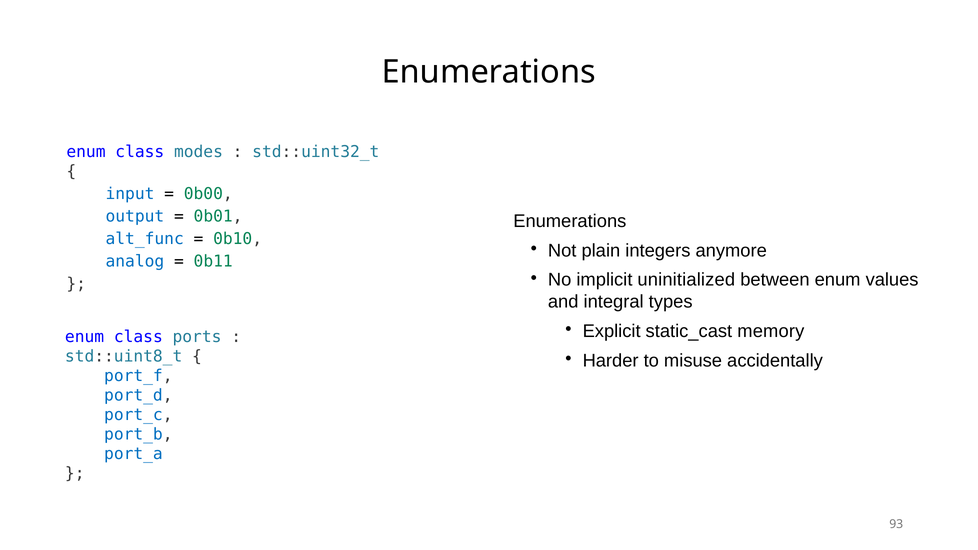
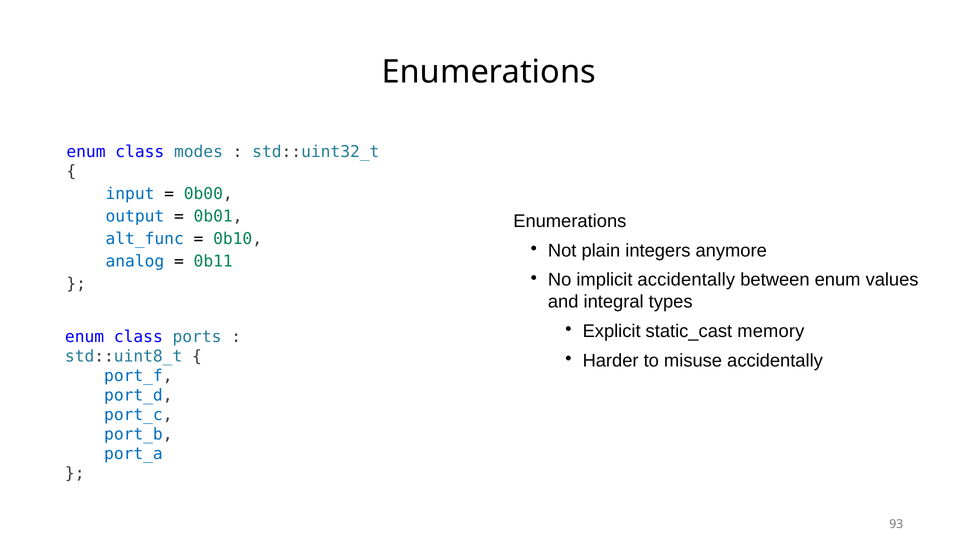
implicit uninitialized: uninitialized -> accidentally
